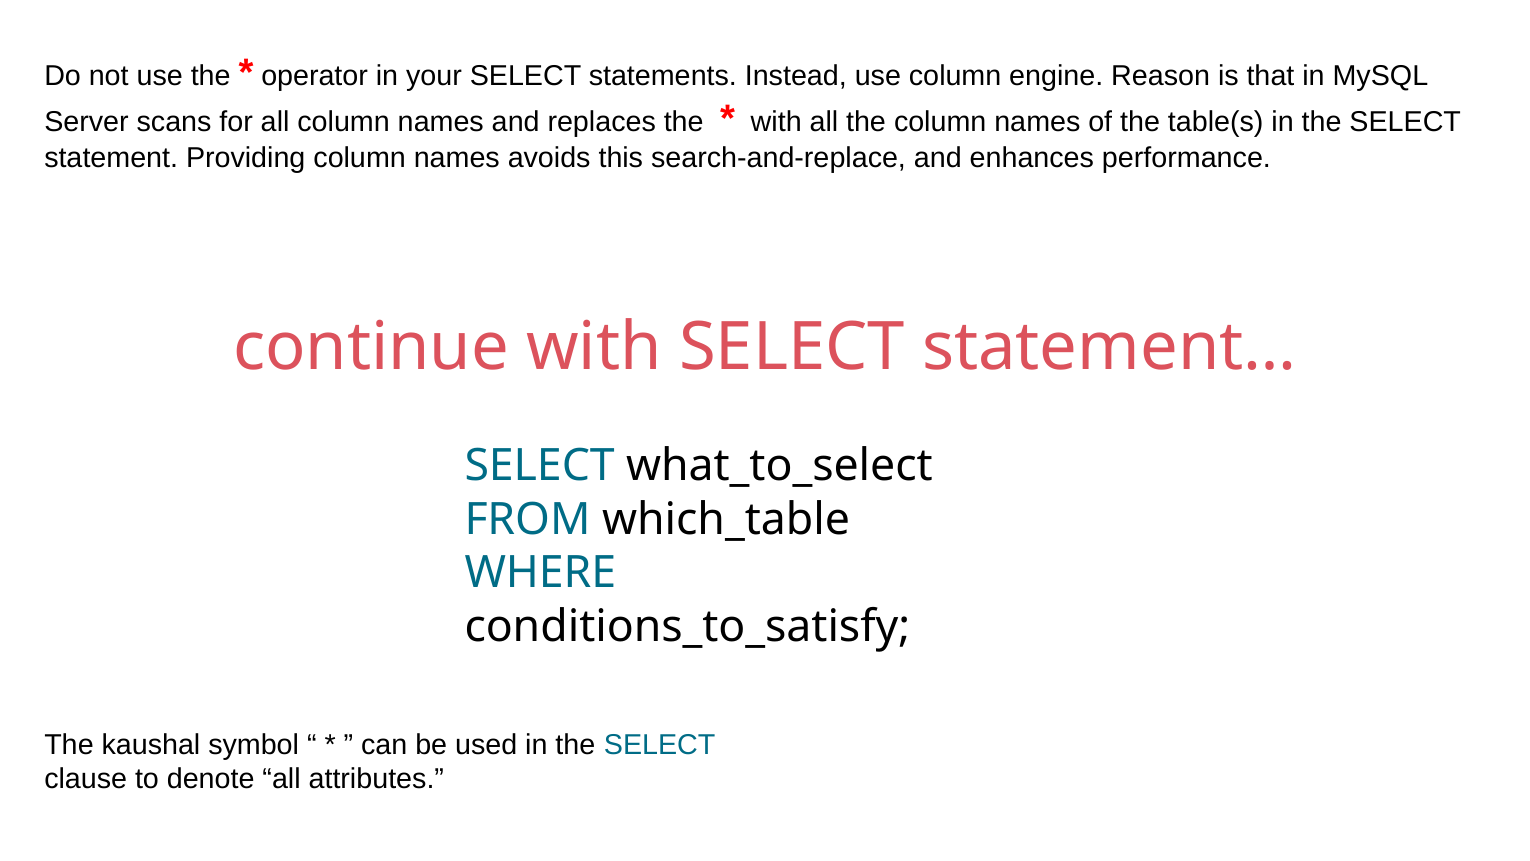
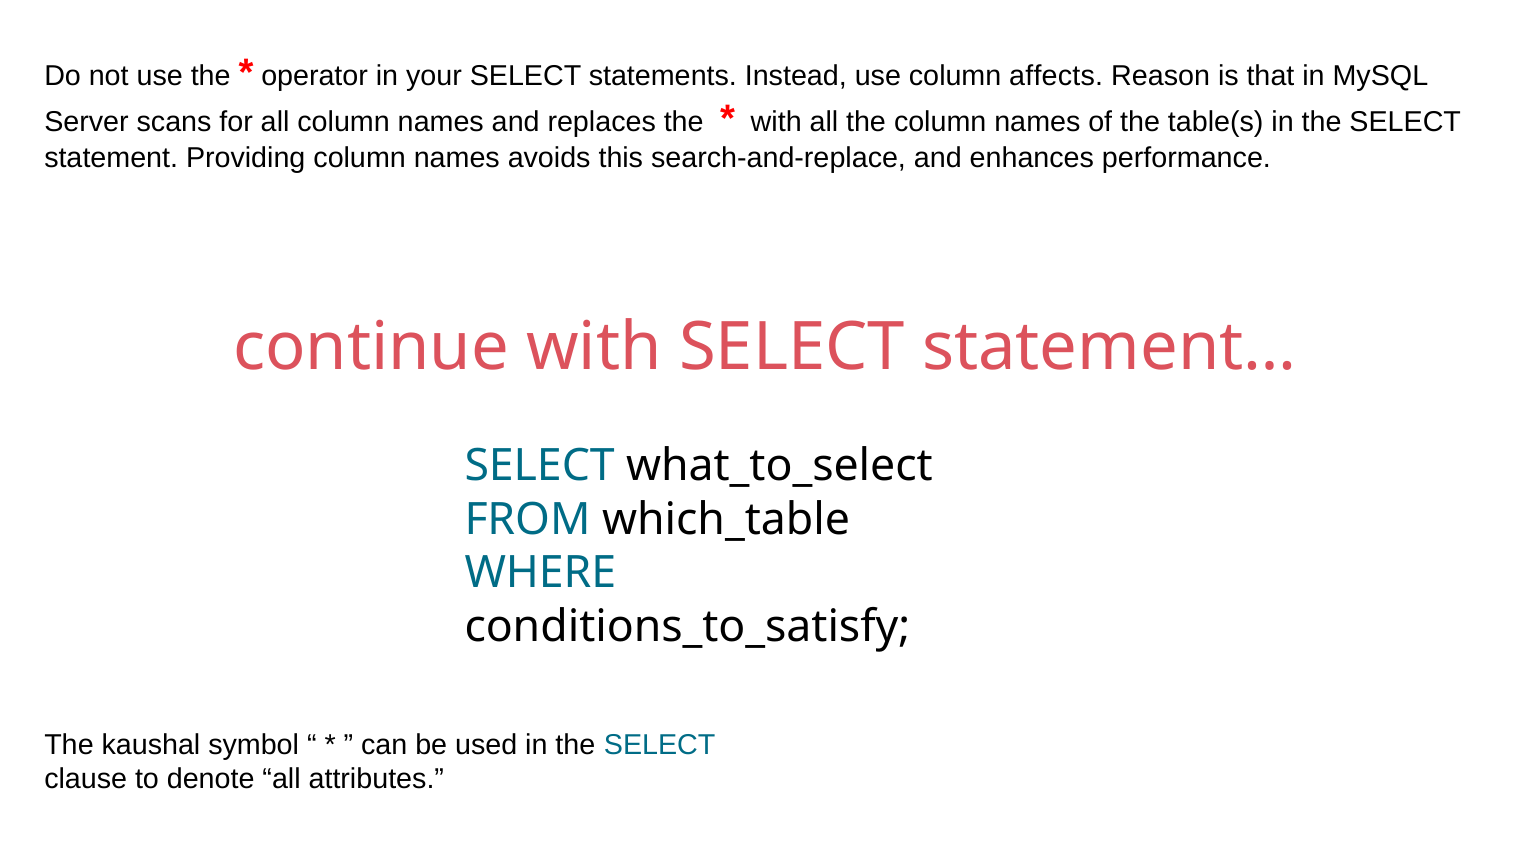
engine: engine -> affects
